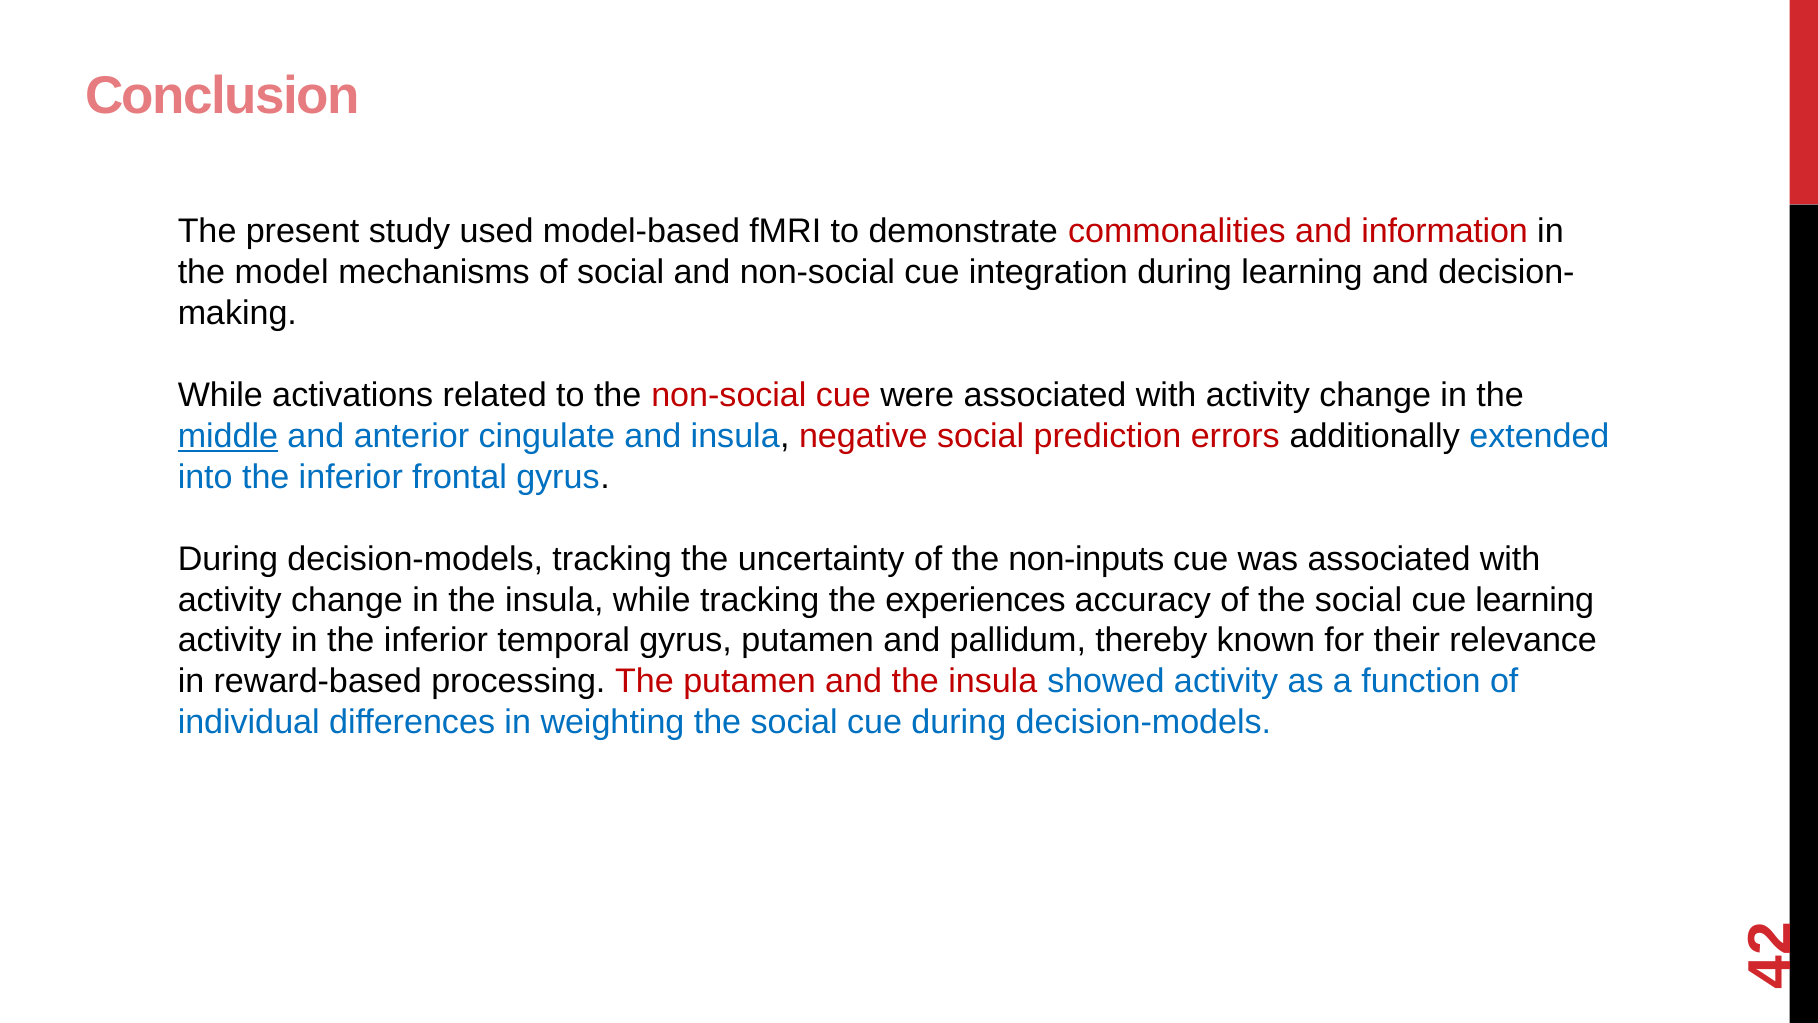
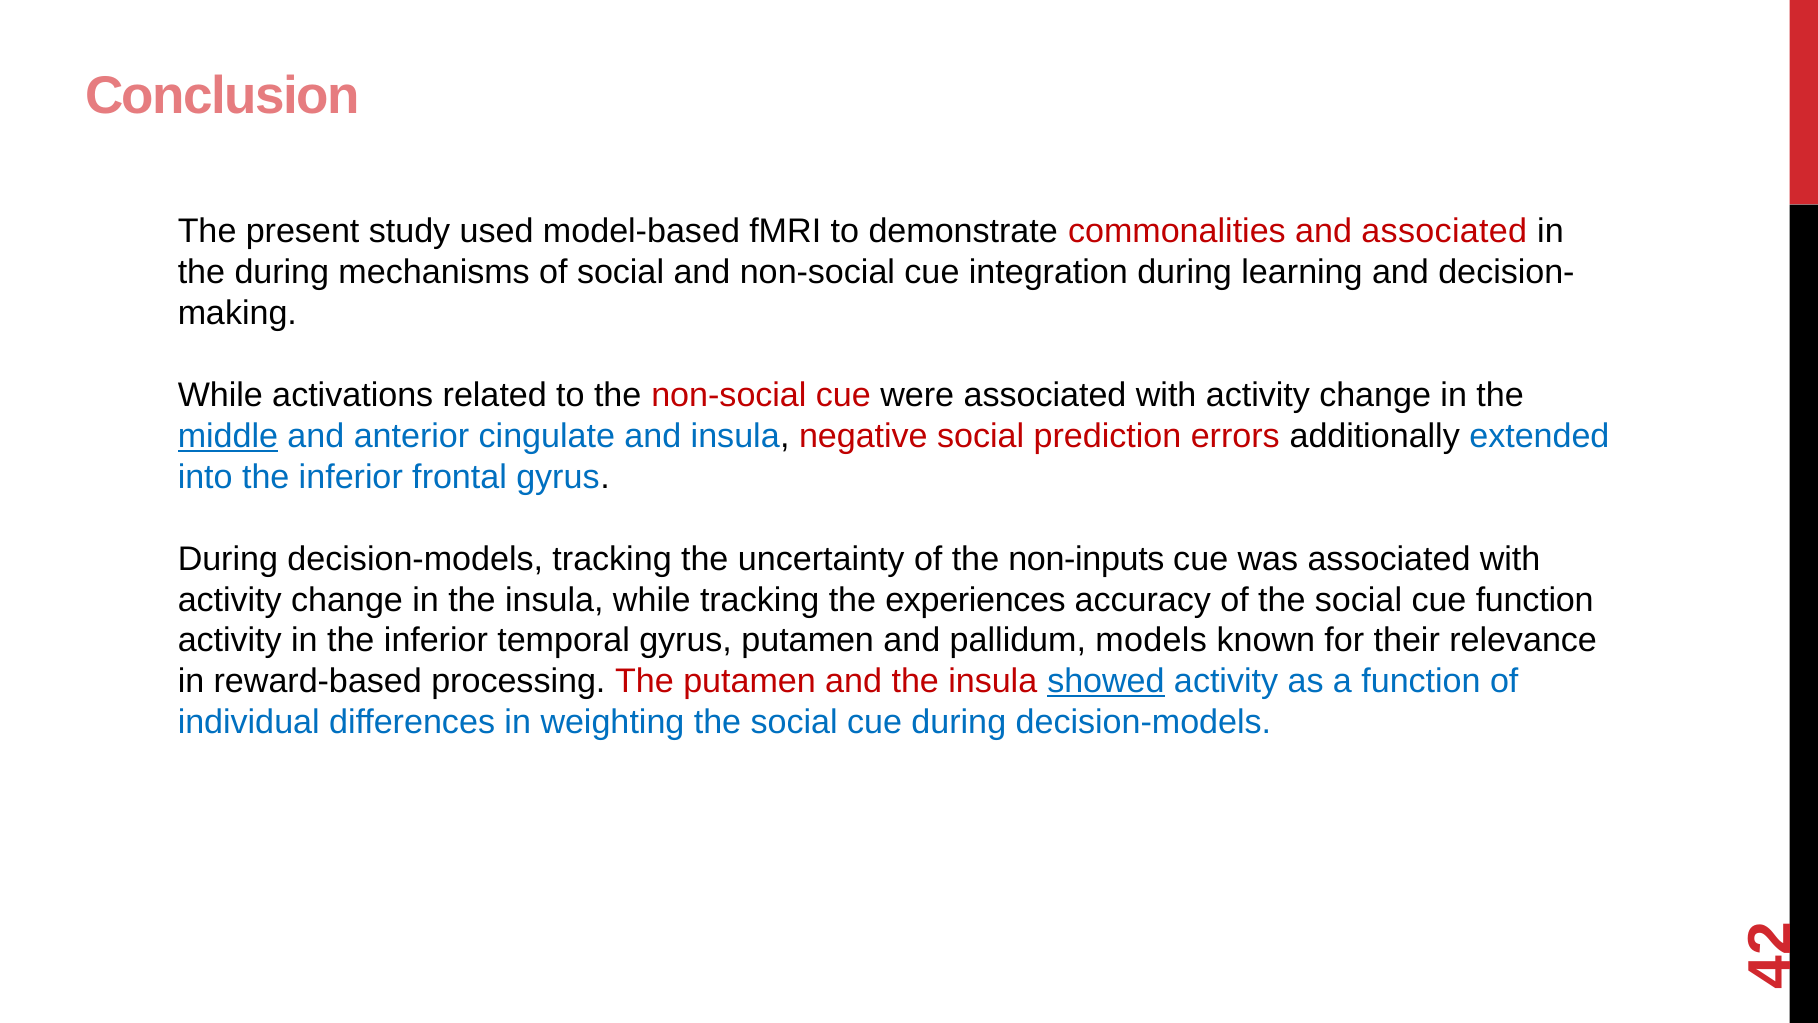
and information: information -> associated
the model: model -> during
cue learning: learning -> function
thereby: thereby -> models
showed underline: none -> present
